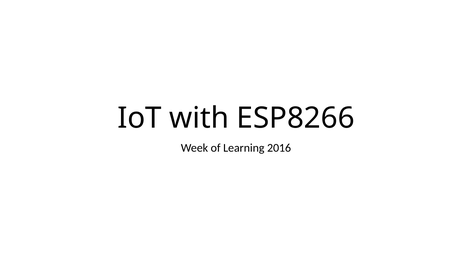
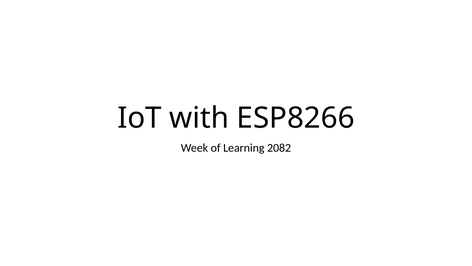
2016: 2016 -> 2082
